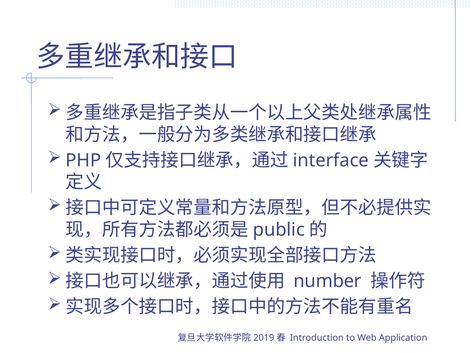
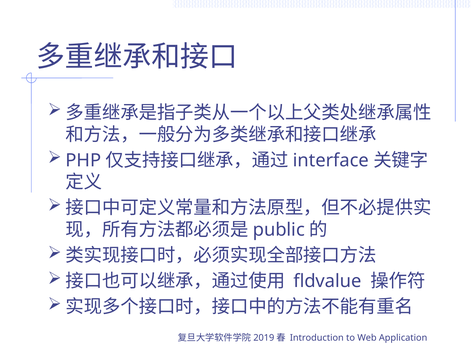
number: number -> fldvalue
